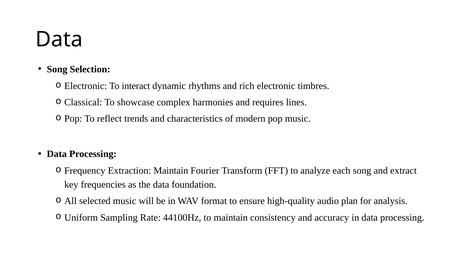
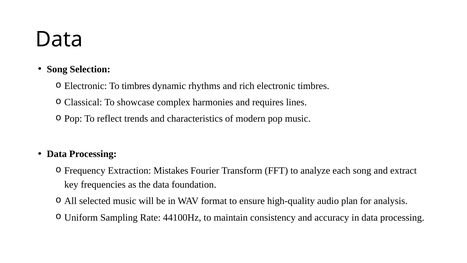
To interact: interact -> timbres
Extraction Maintain: Maintain -> Mistakes
